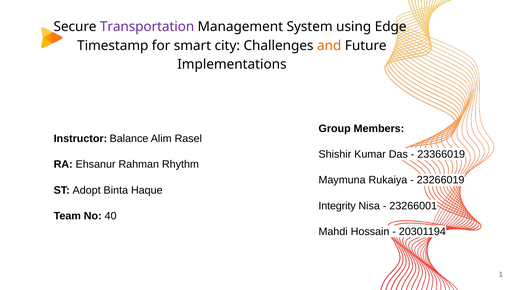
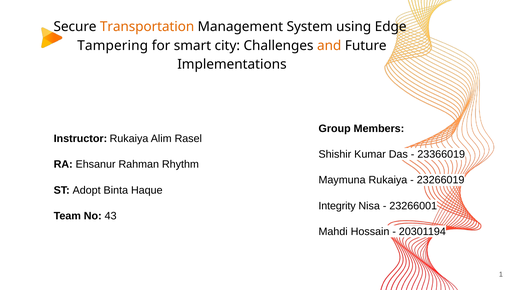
Transportation colour: purple -> orange
Timestamp: Timestamp -> Tampering
Instructor Balance: Balance -> Rukaiya
40: 40 -> 43
